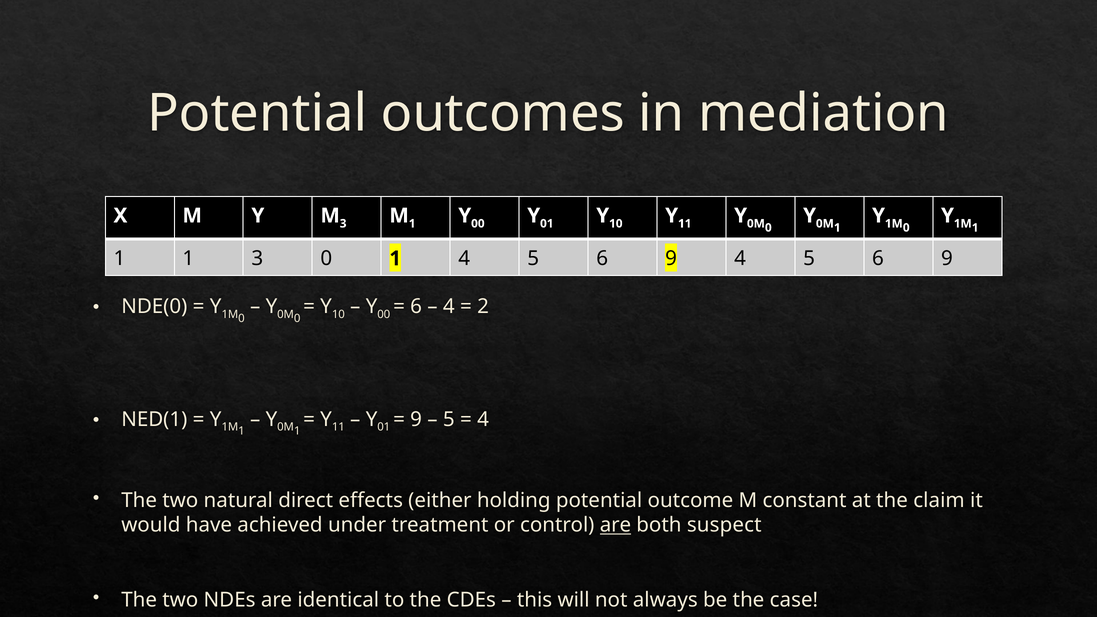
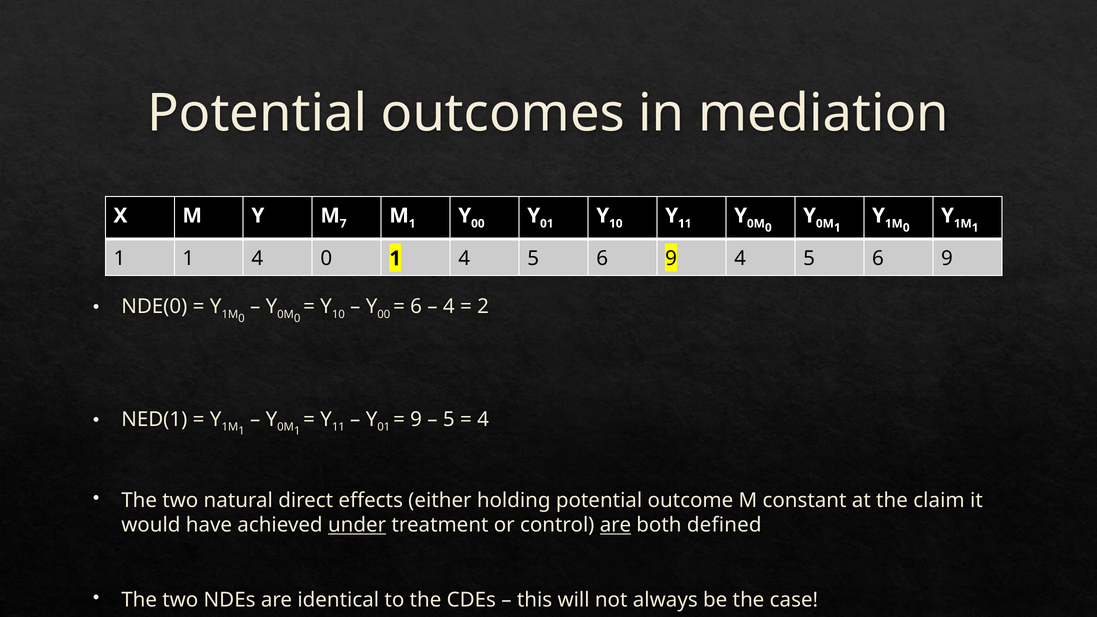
M 3: 3 -> 7
1 1 3: 3 -> 4
under underline: none -> present
suspect: suspect -> defined
